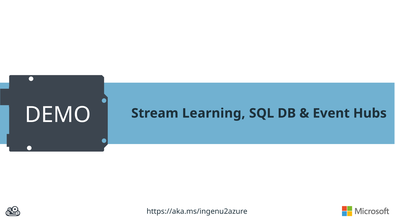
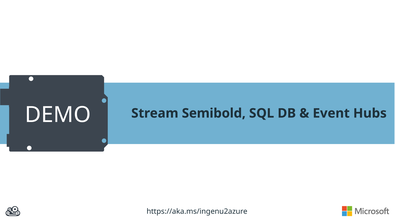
Learning: Learning -> Semibold
